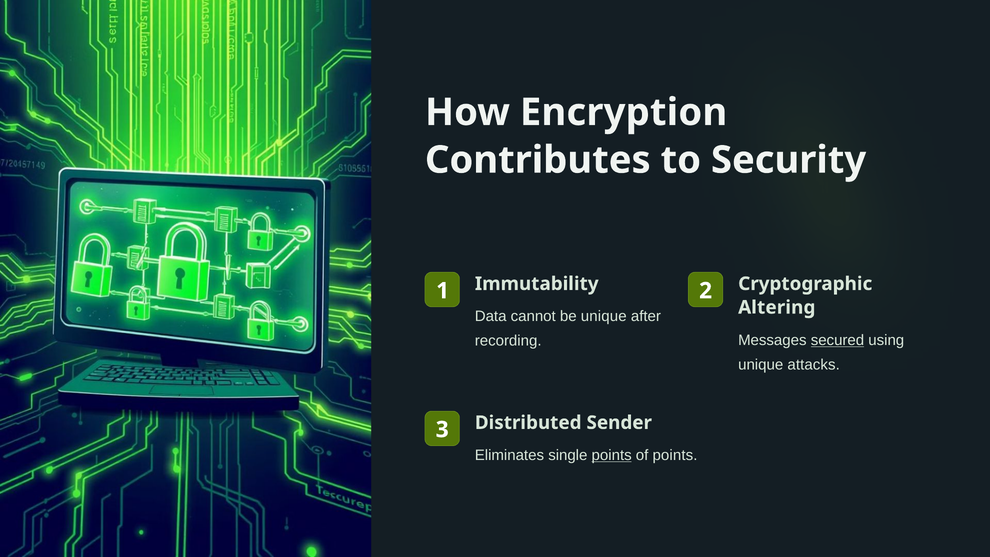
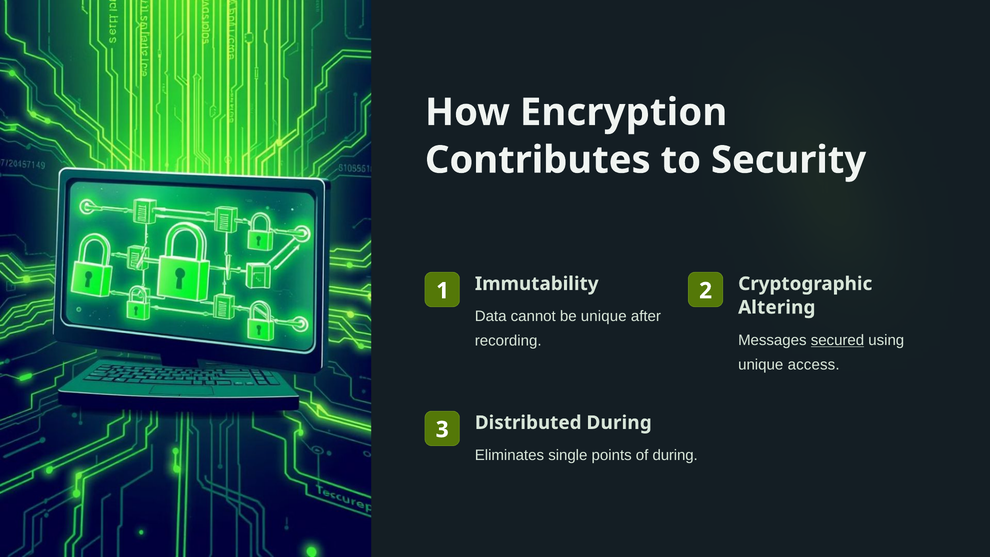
attacks: attacks -> access
Distributed Sender: Sender -> During
points at (612, 455) underline: present -> none
of points: points -> during
